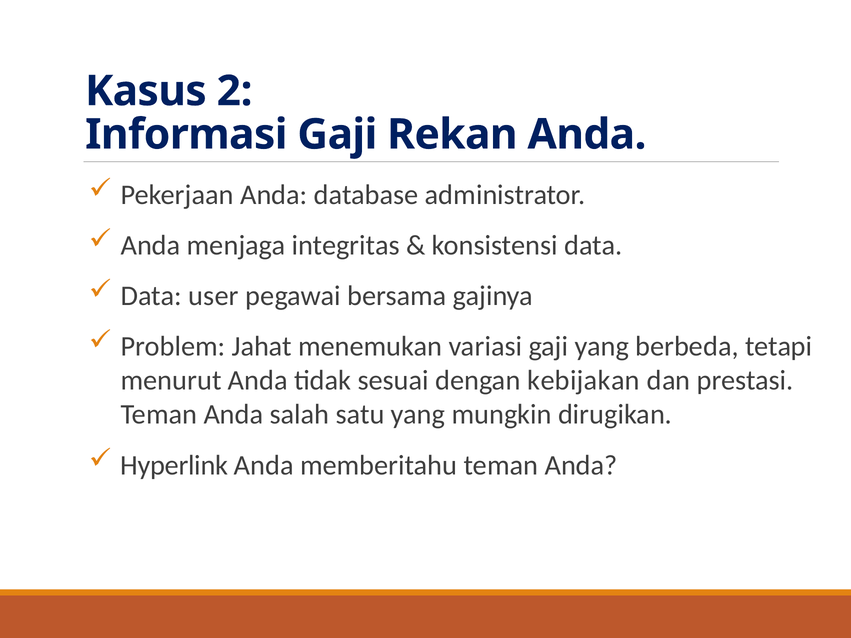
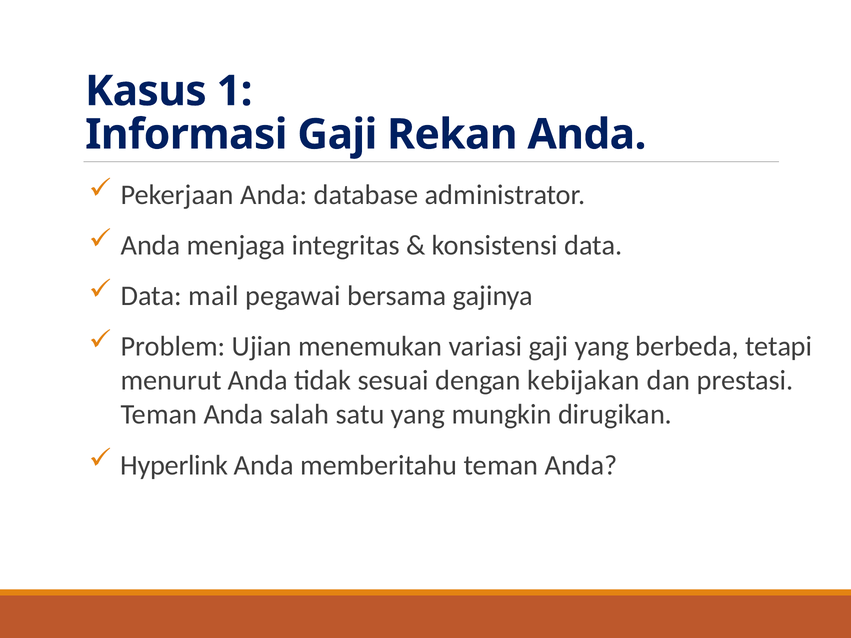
2: 2 -> 1
user: user -> mail
Jahat: Jahat -> Ujian
